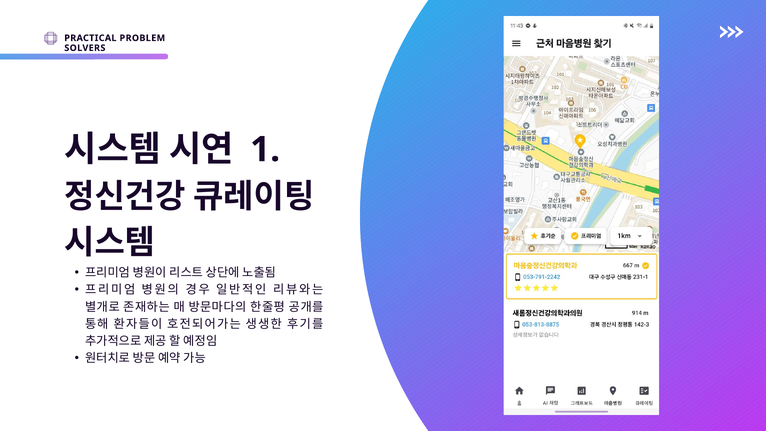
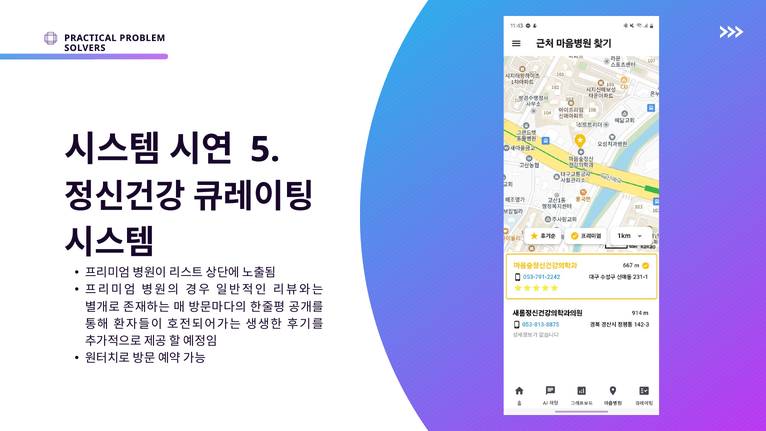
1: 1 -> 5
